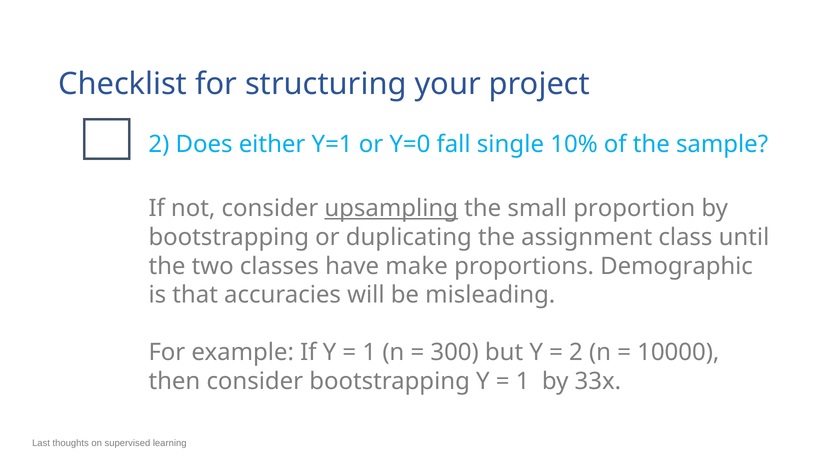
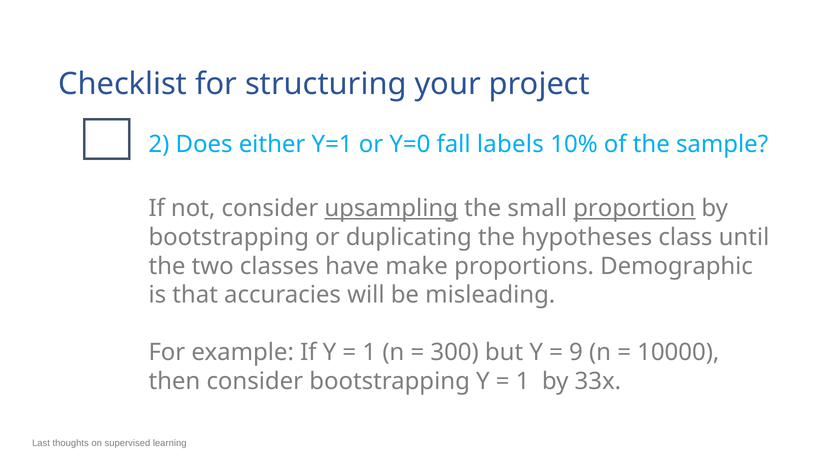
single: single -> labels
proportion underline: none -> present
assignment: assignment -> hypotheses
2 at (576, 353): 2 -> 9
